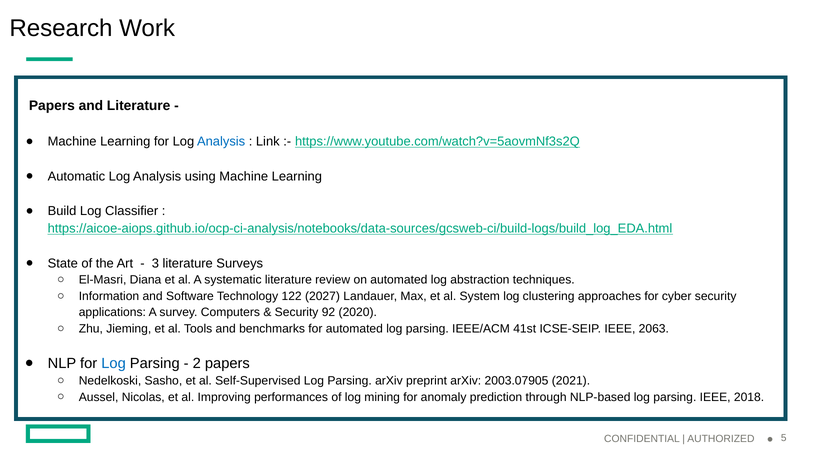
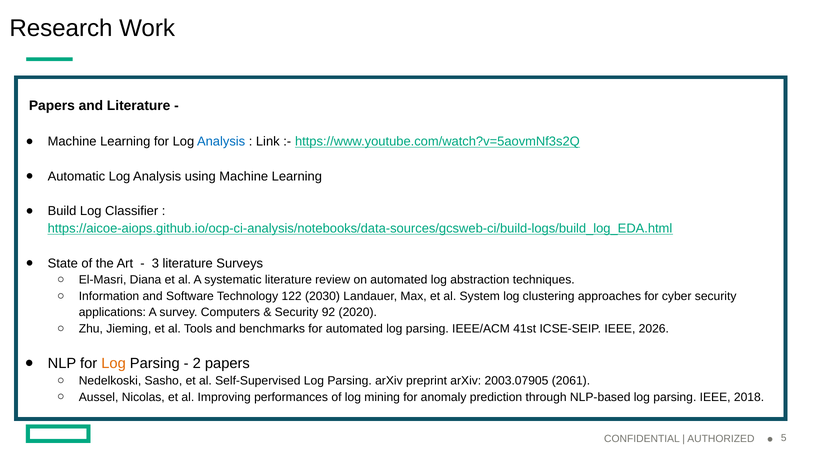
2027: 2027 -> 2030
2063: 2063 -> 2026
Log at (114, 363) colour: blue -> orange
2021: 2021 -> 2061
